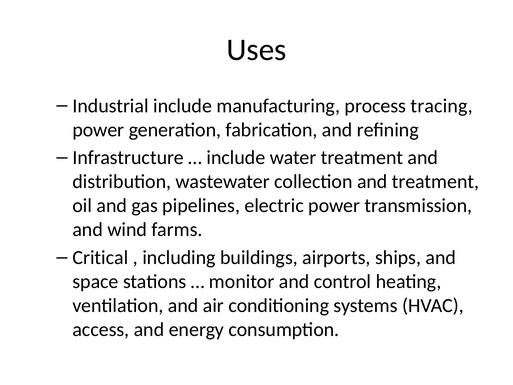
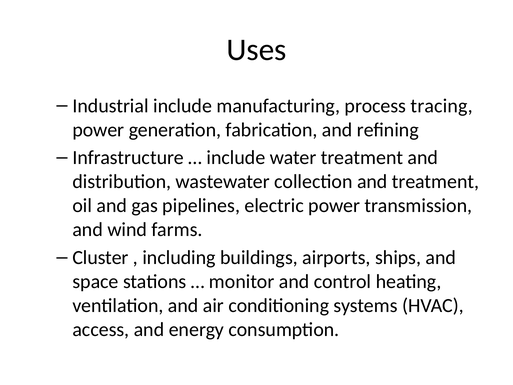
Critical: Critical -> Cluster
